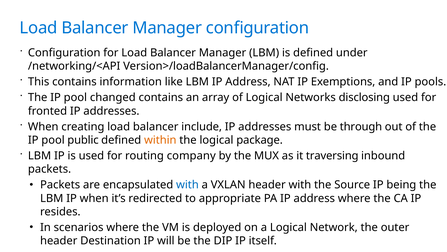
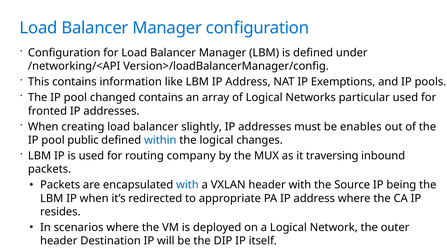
disclosing: disclosing -> particular
include: include -> slightly
through: through -> enables
within colour: orange -> blue
package: package -> changes
